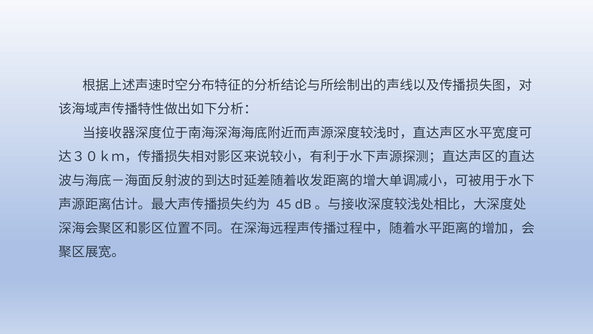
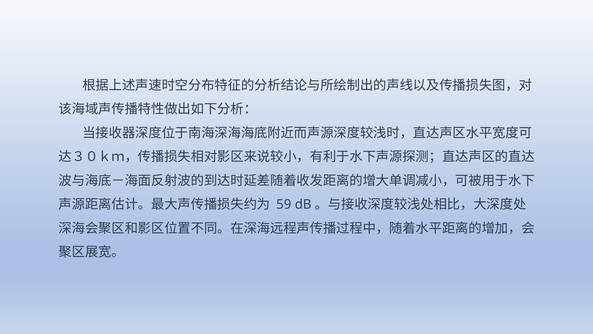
45: 45 -> 59
